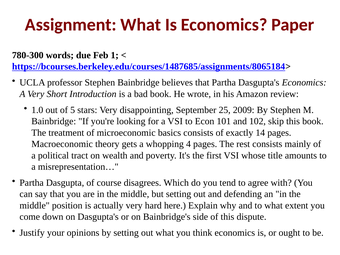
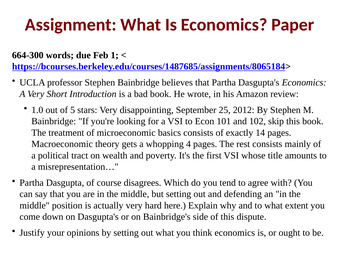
780-300: 780-300 -> 664-300
2009: 2009 -> 2012
